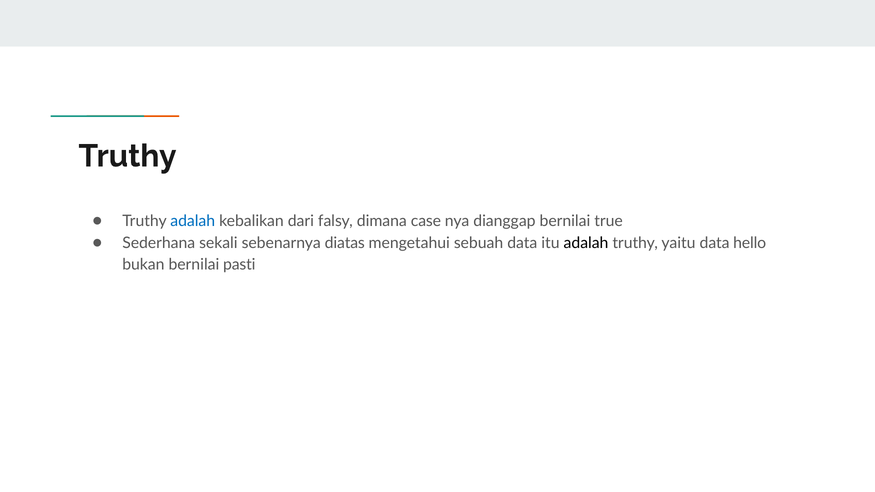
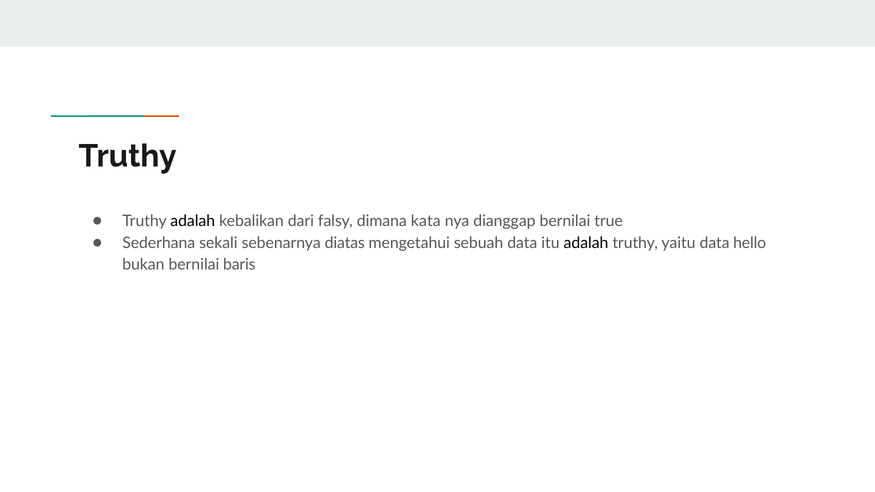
adalah at (193, 221) colour: blue -> black
case: case -> kata
pasti: pasti -> baris
